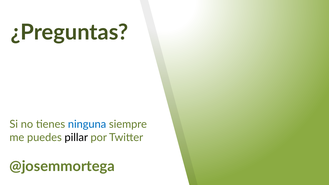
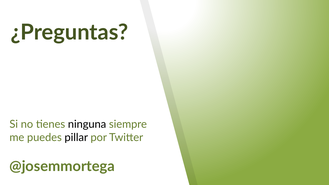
ninguna colour: blue -> black
